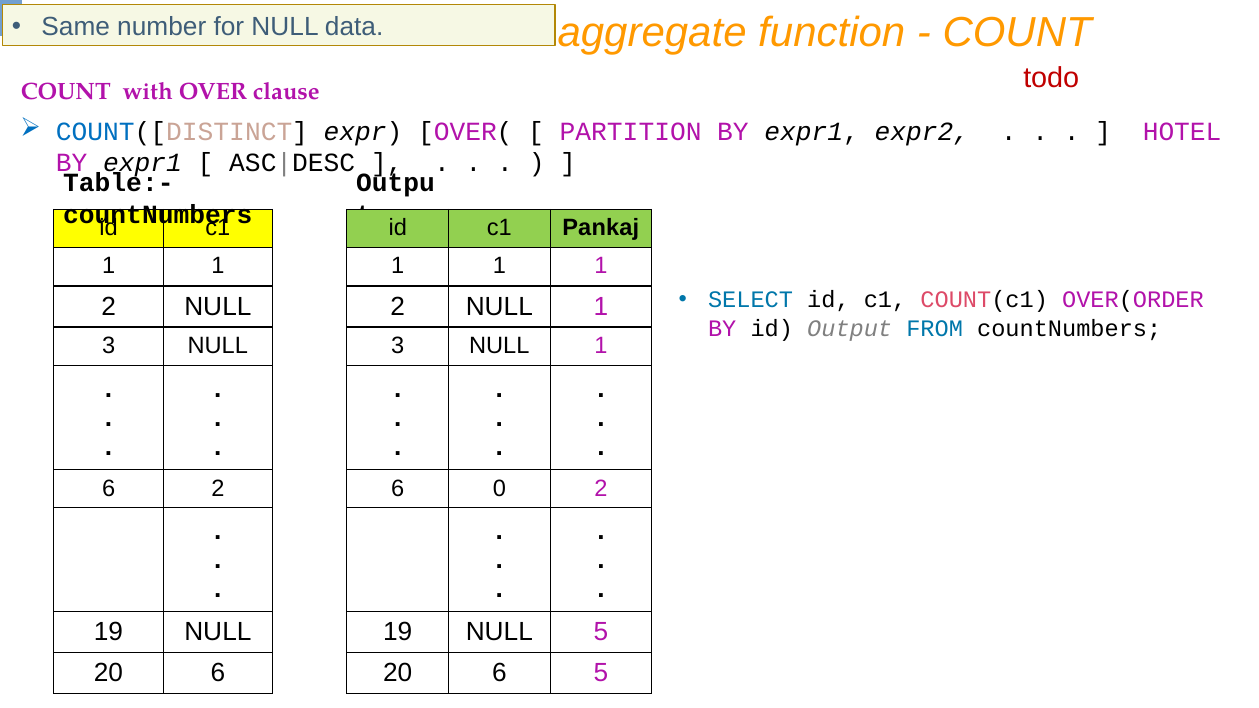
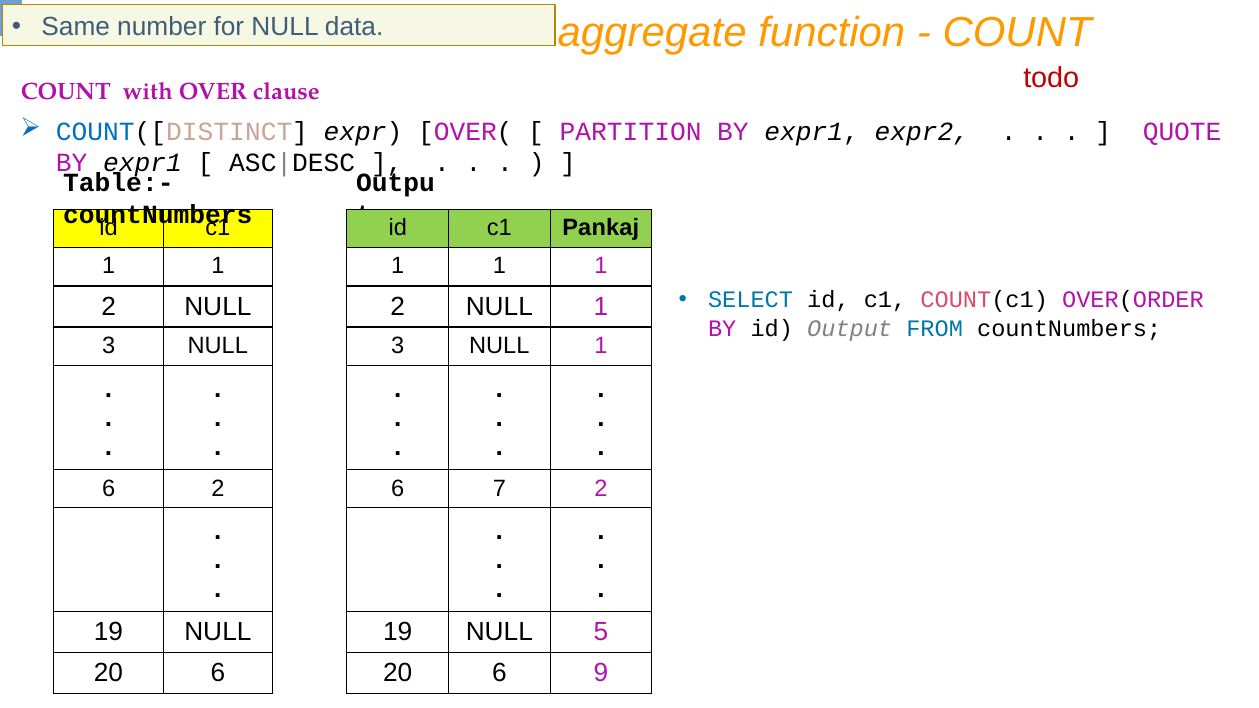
HOTEL: HOTEL -> QUOTE
0: 0 -> 7
6 5: 5 -> 9
